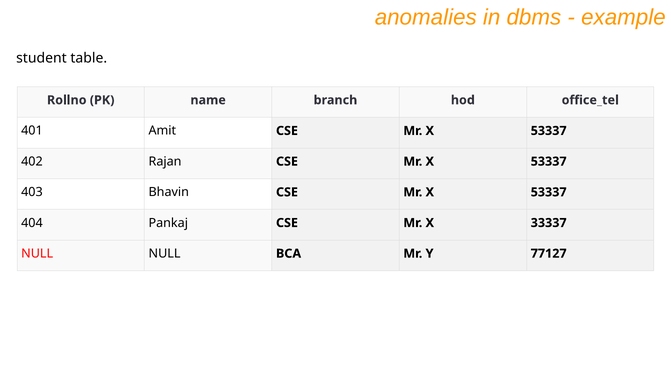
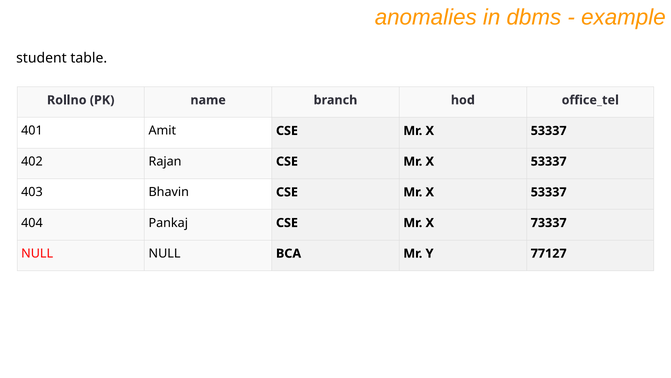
33337: 33337 -> 73337
